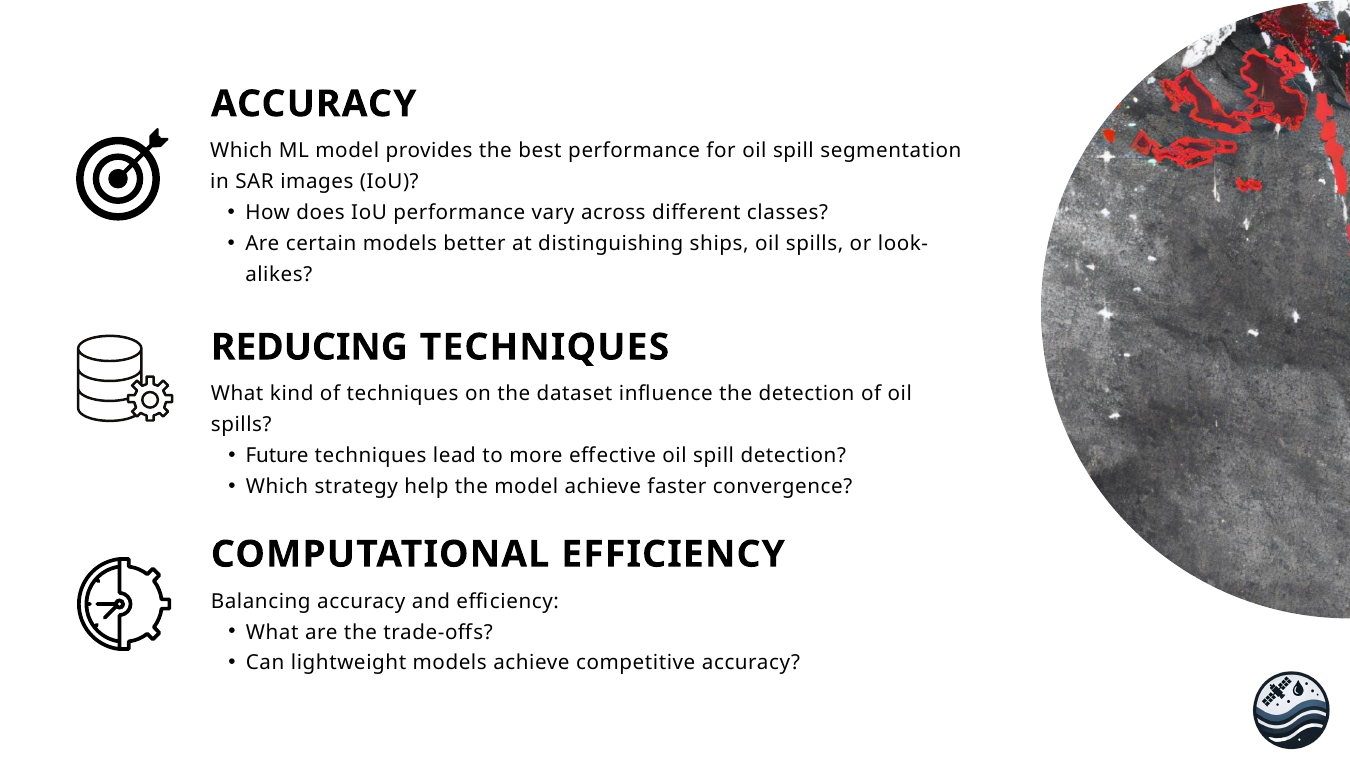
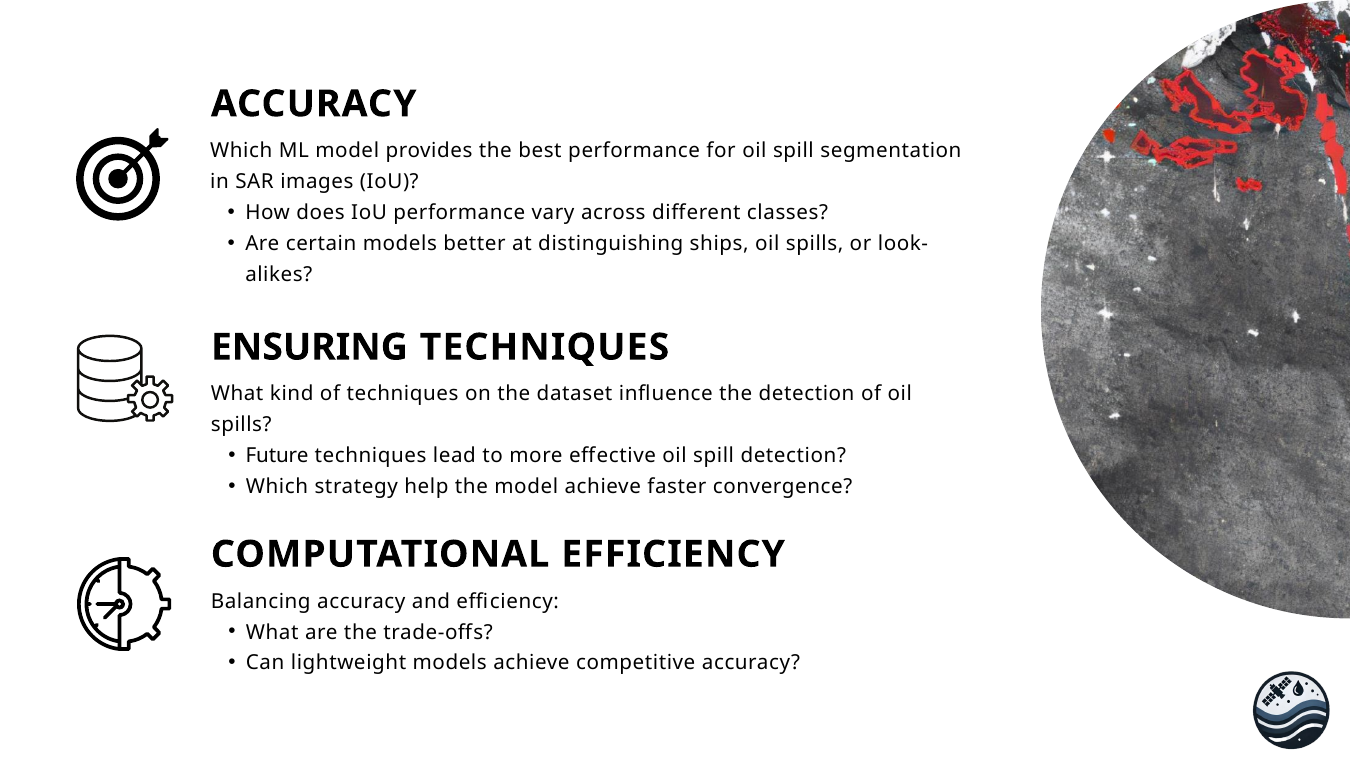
REDUCING: REDUCING -> ENSURING
